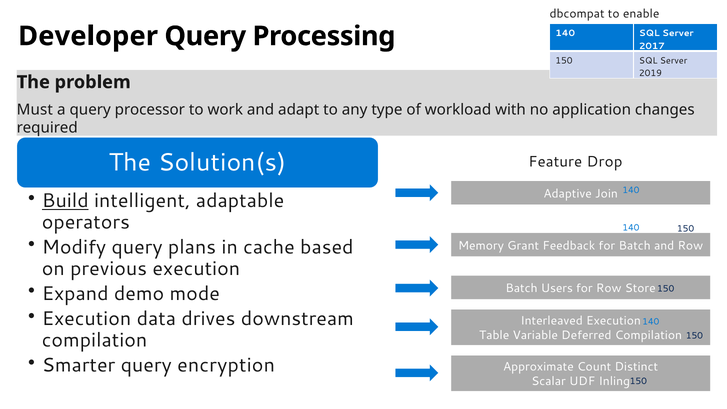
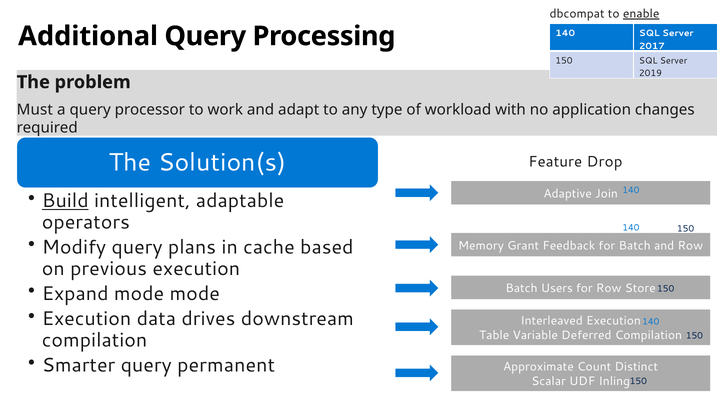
enable underline: none -> present
Developer: Developer -> Additional
demo at (139, 294): demo -> mode
encryption: encryption -> permanent
